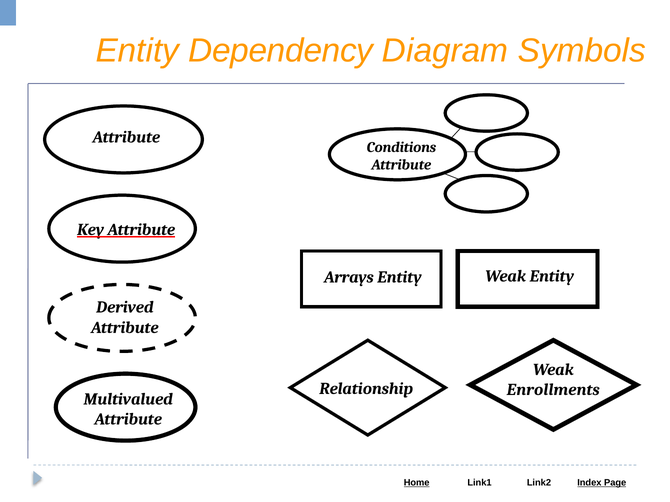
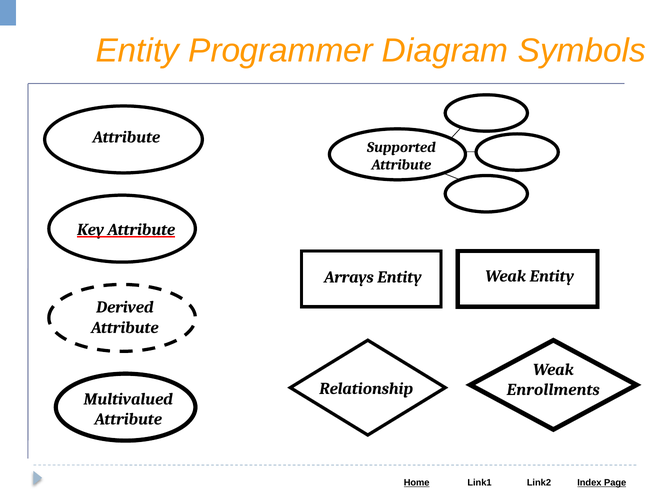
Dependency: Dependency -> Programmer
Conditions: Conditions -> Supported
